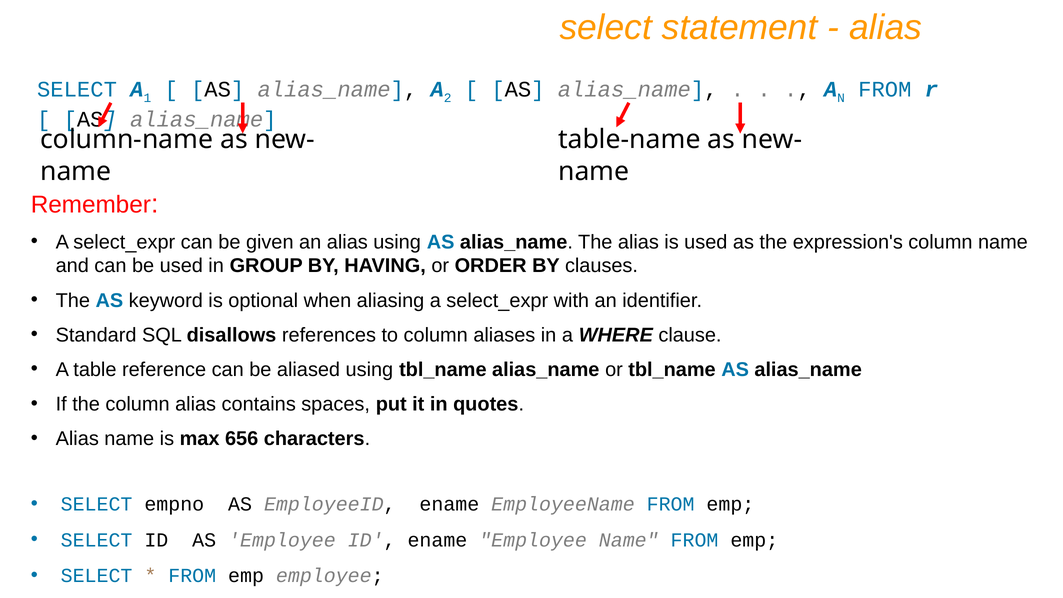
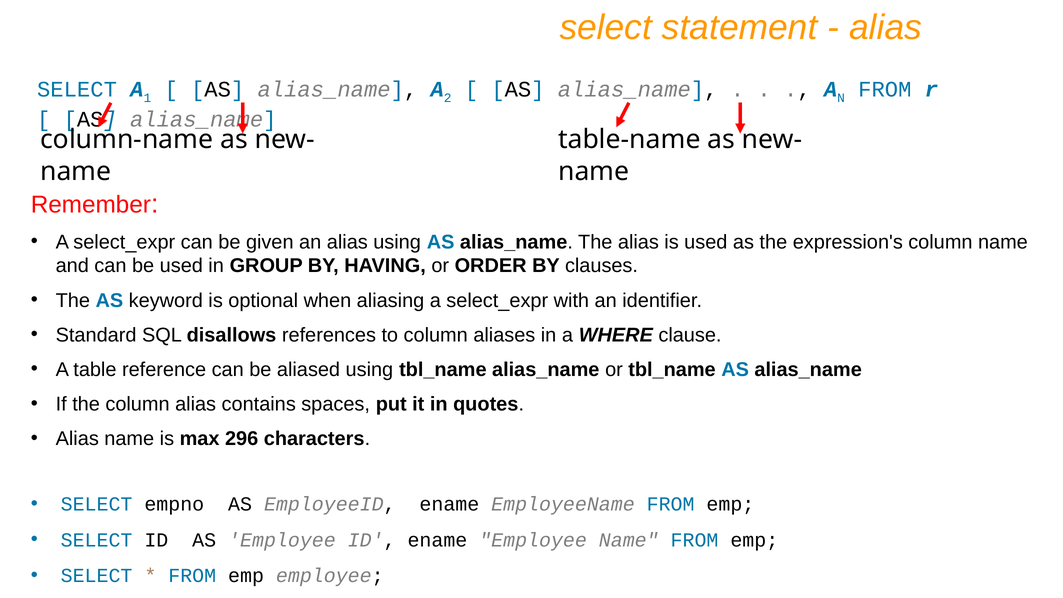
656: 656 -> 296
